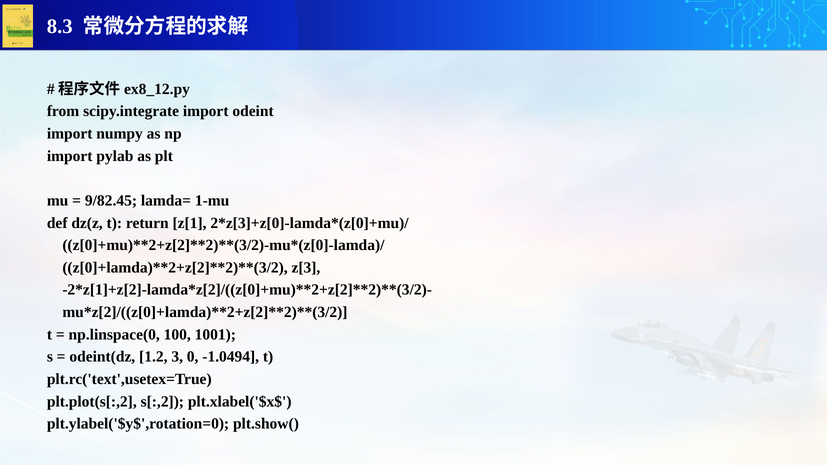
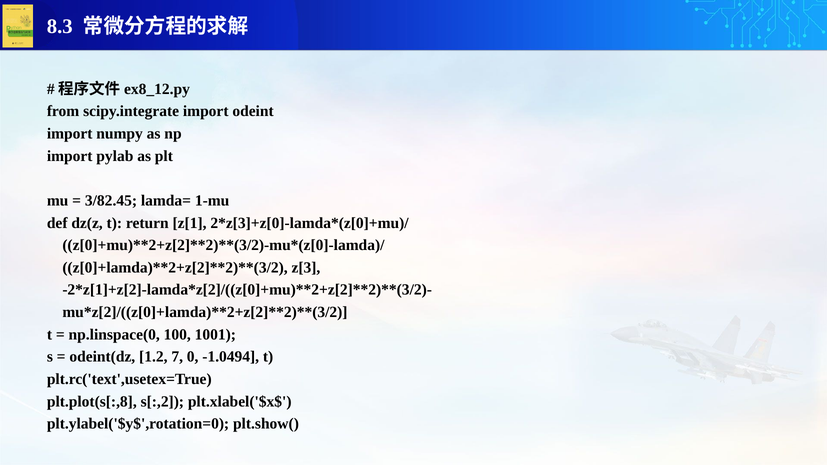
9/82.45: 9/82.45 -> 3/82.45
3: 3 -> 7
plt.plot(s[:,2: plt.plot(s[:,2 -> plt.plot(s[:,8
